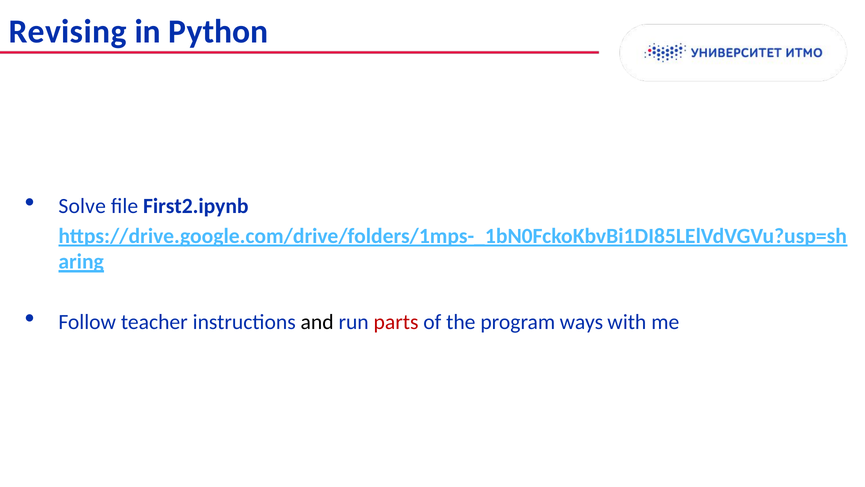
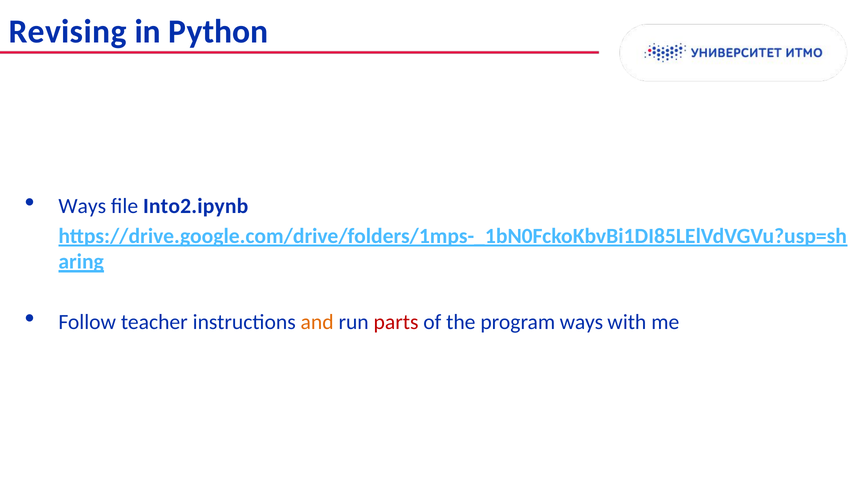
Solve at (82, 206): Solve -> Ways
First2.ipynb: First2.ipynb -> Into2.ipynb
and colour: black -> orange
